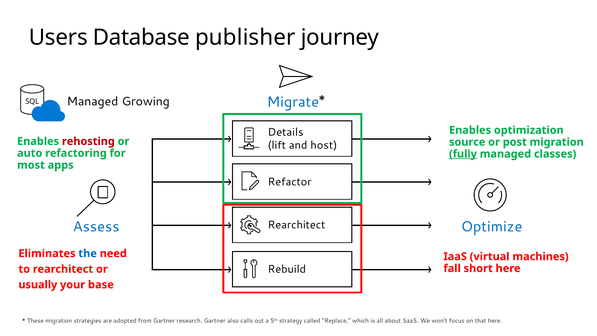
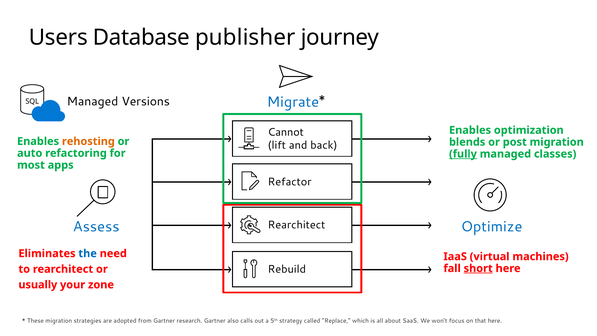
Growing: Growing -> Versions
Details: Details -> Cannot
rehosting colour: red -> orange
source: source -> blends
host: host -> back
short underline: none -> present
base: base -> zone
